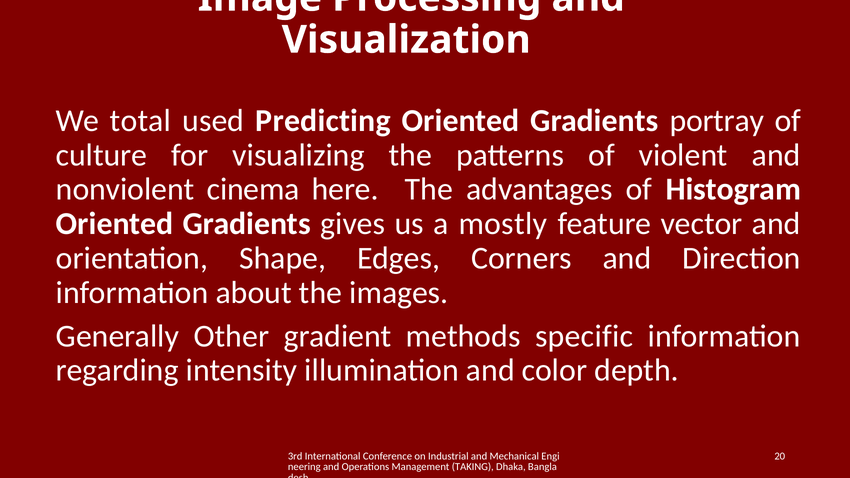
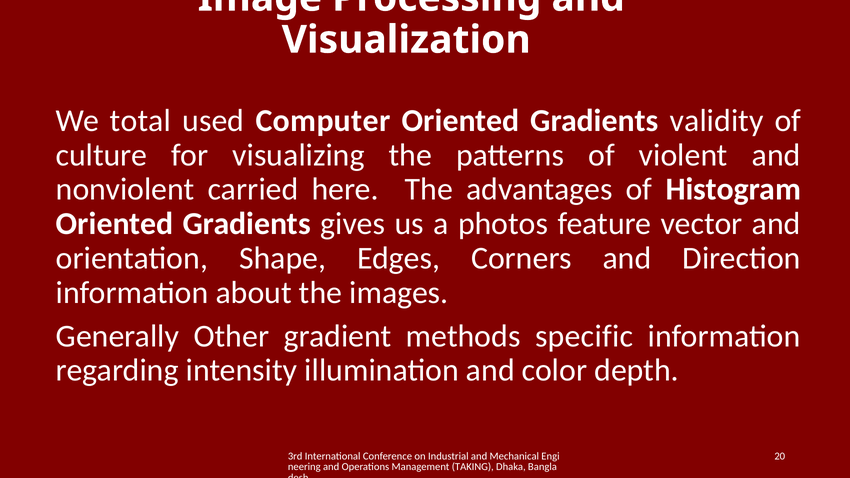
Predicting: Predicting -> Computer
portray: portray -> validity
cinema: cinema -> carried
mostly: mostly -> photos
